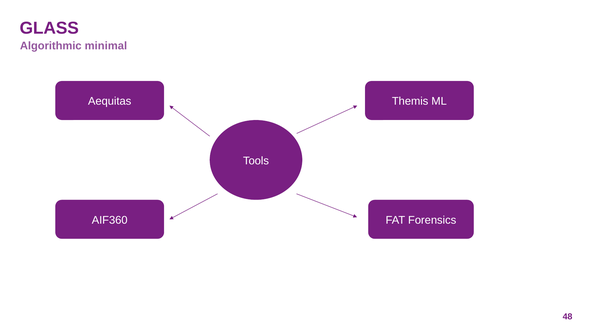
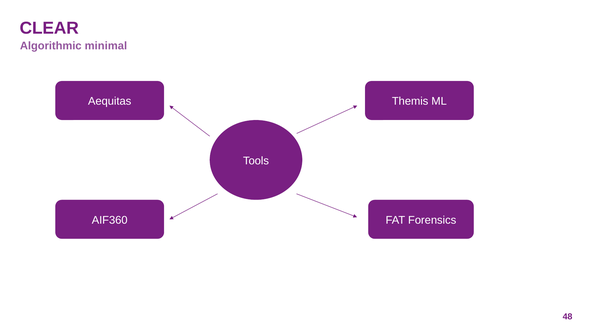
GLASS: GLASS -> CLEAR
